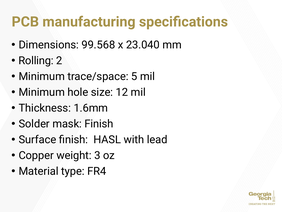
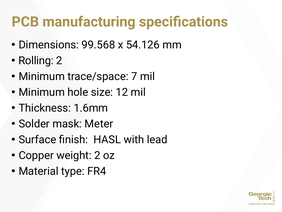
23.040: 23.040 -> 54.126
5: 5 -> 7
mask Finish: Finish -> Meter
weight 3: 3 -> 2
